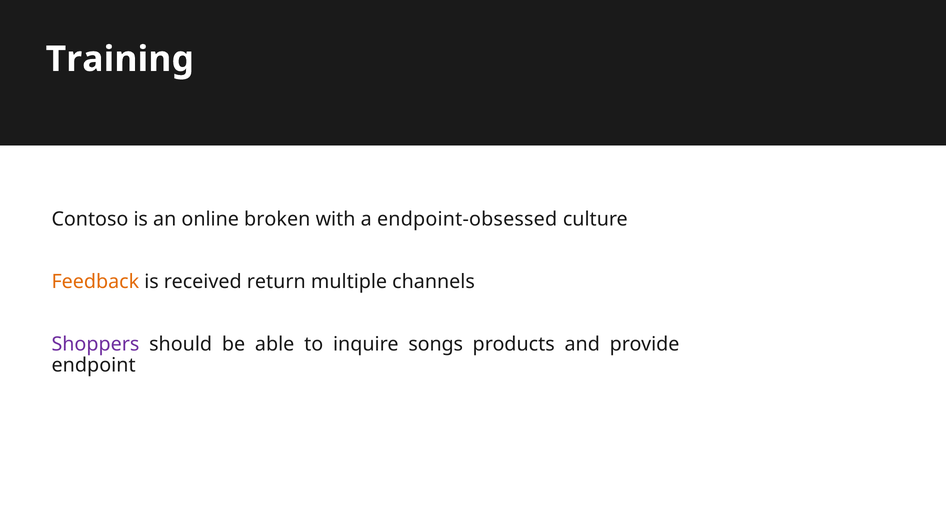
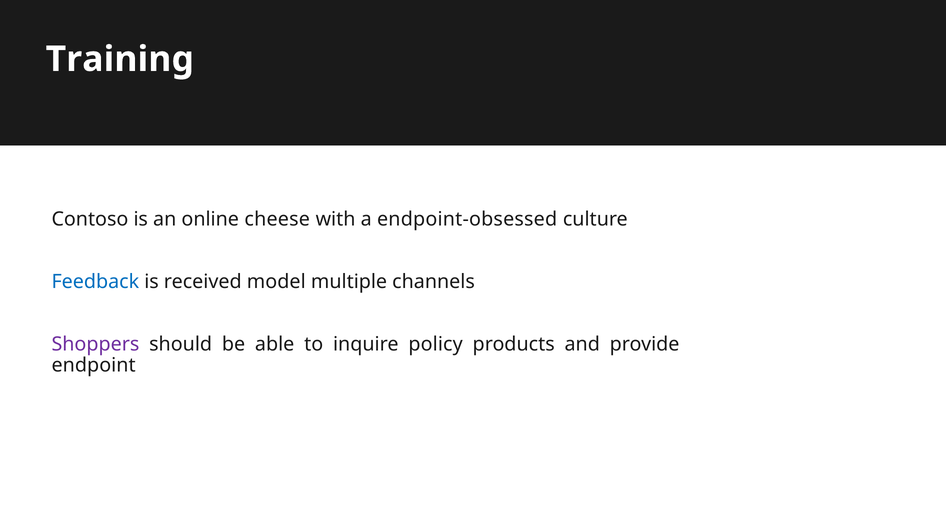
broken: broken -> cheese
Feedback colour: orange -> blue
return: return -> model
songs: songs -> policy
